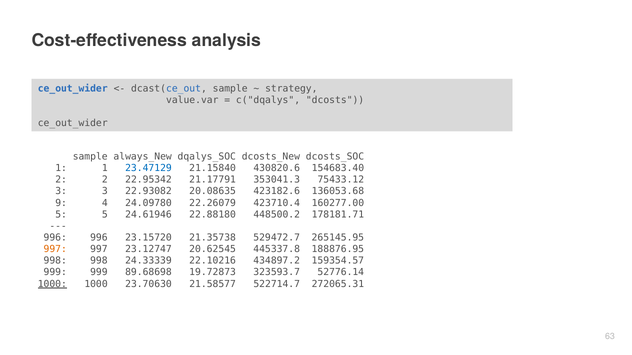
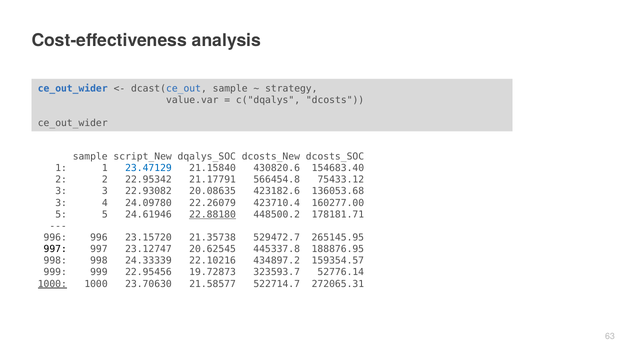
always_New: always_New -> script_New
353041.3: 353041.3 -> 566454.8
9 at (61, 203): 9 -> 3
22.88180 underline: none -> present
997 at (55, 250) colour: orange -> black
89.68698: 89.68698 -> 22.95456
